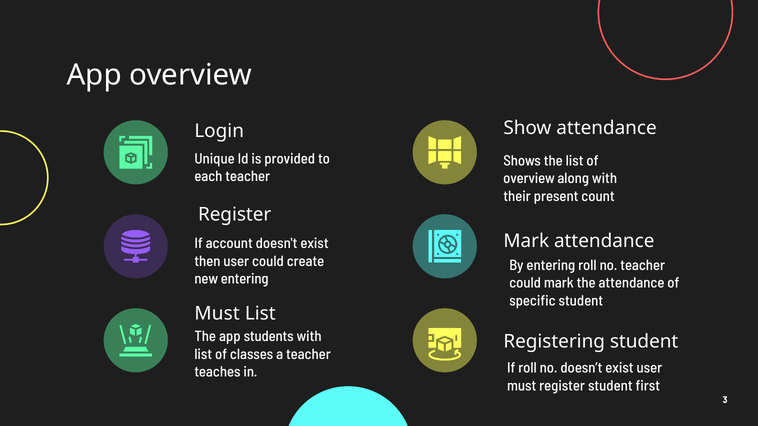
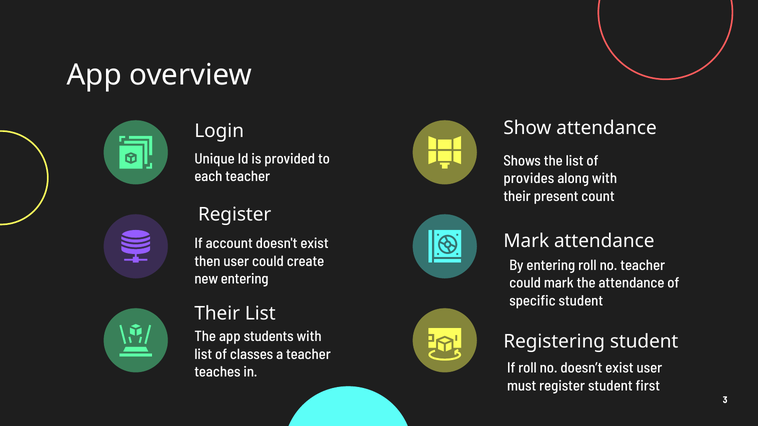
overview at (529, 179): overview -> provides
Must at (217, 314): Must -> Their
